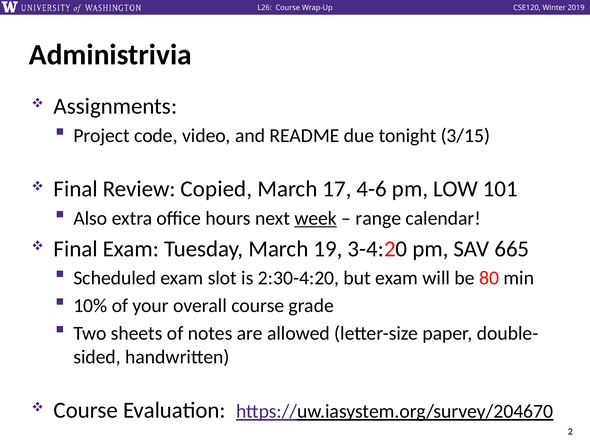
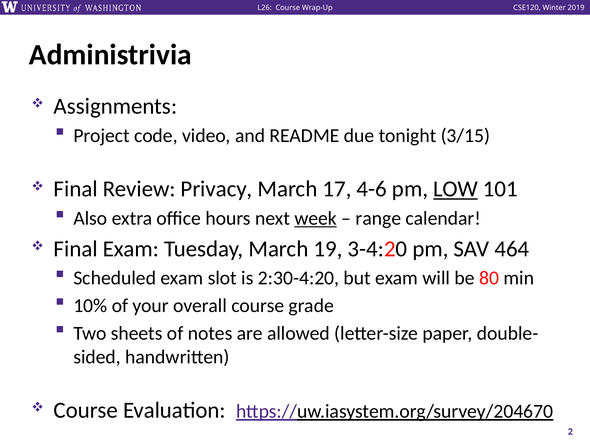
Copied: Copied -> Privacy
LOW underline: none -> present
665: 665 -> 464
